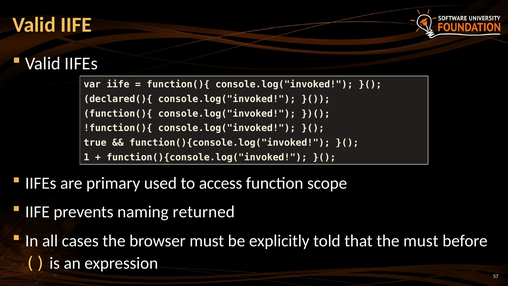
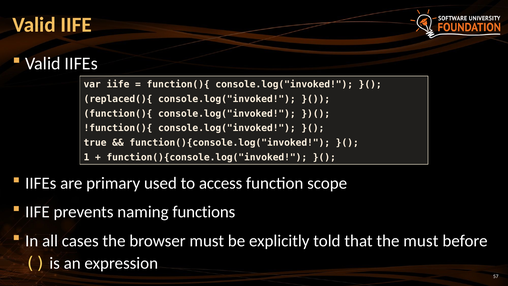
declared(){: declared(){ -> replaced(){
returned: returned -> functions
